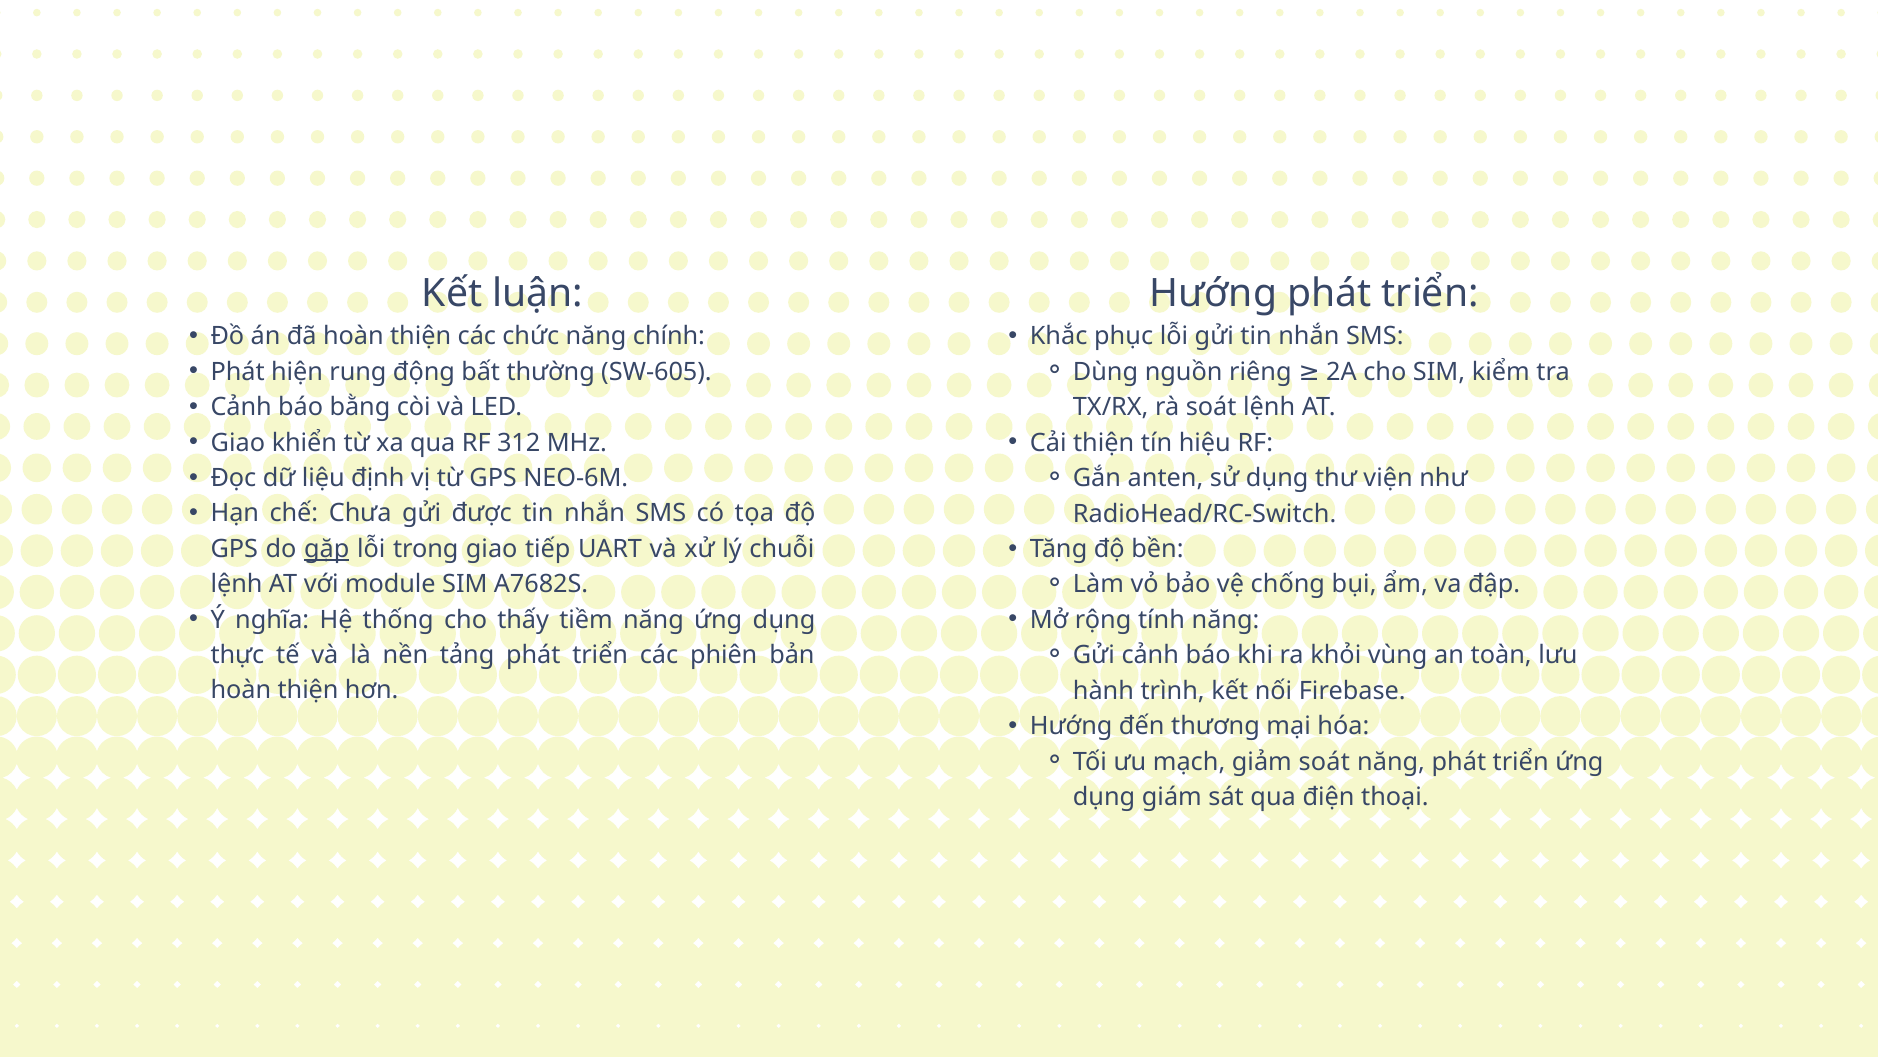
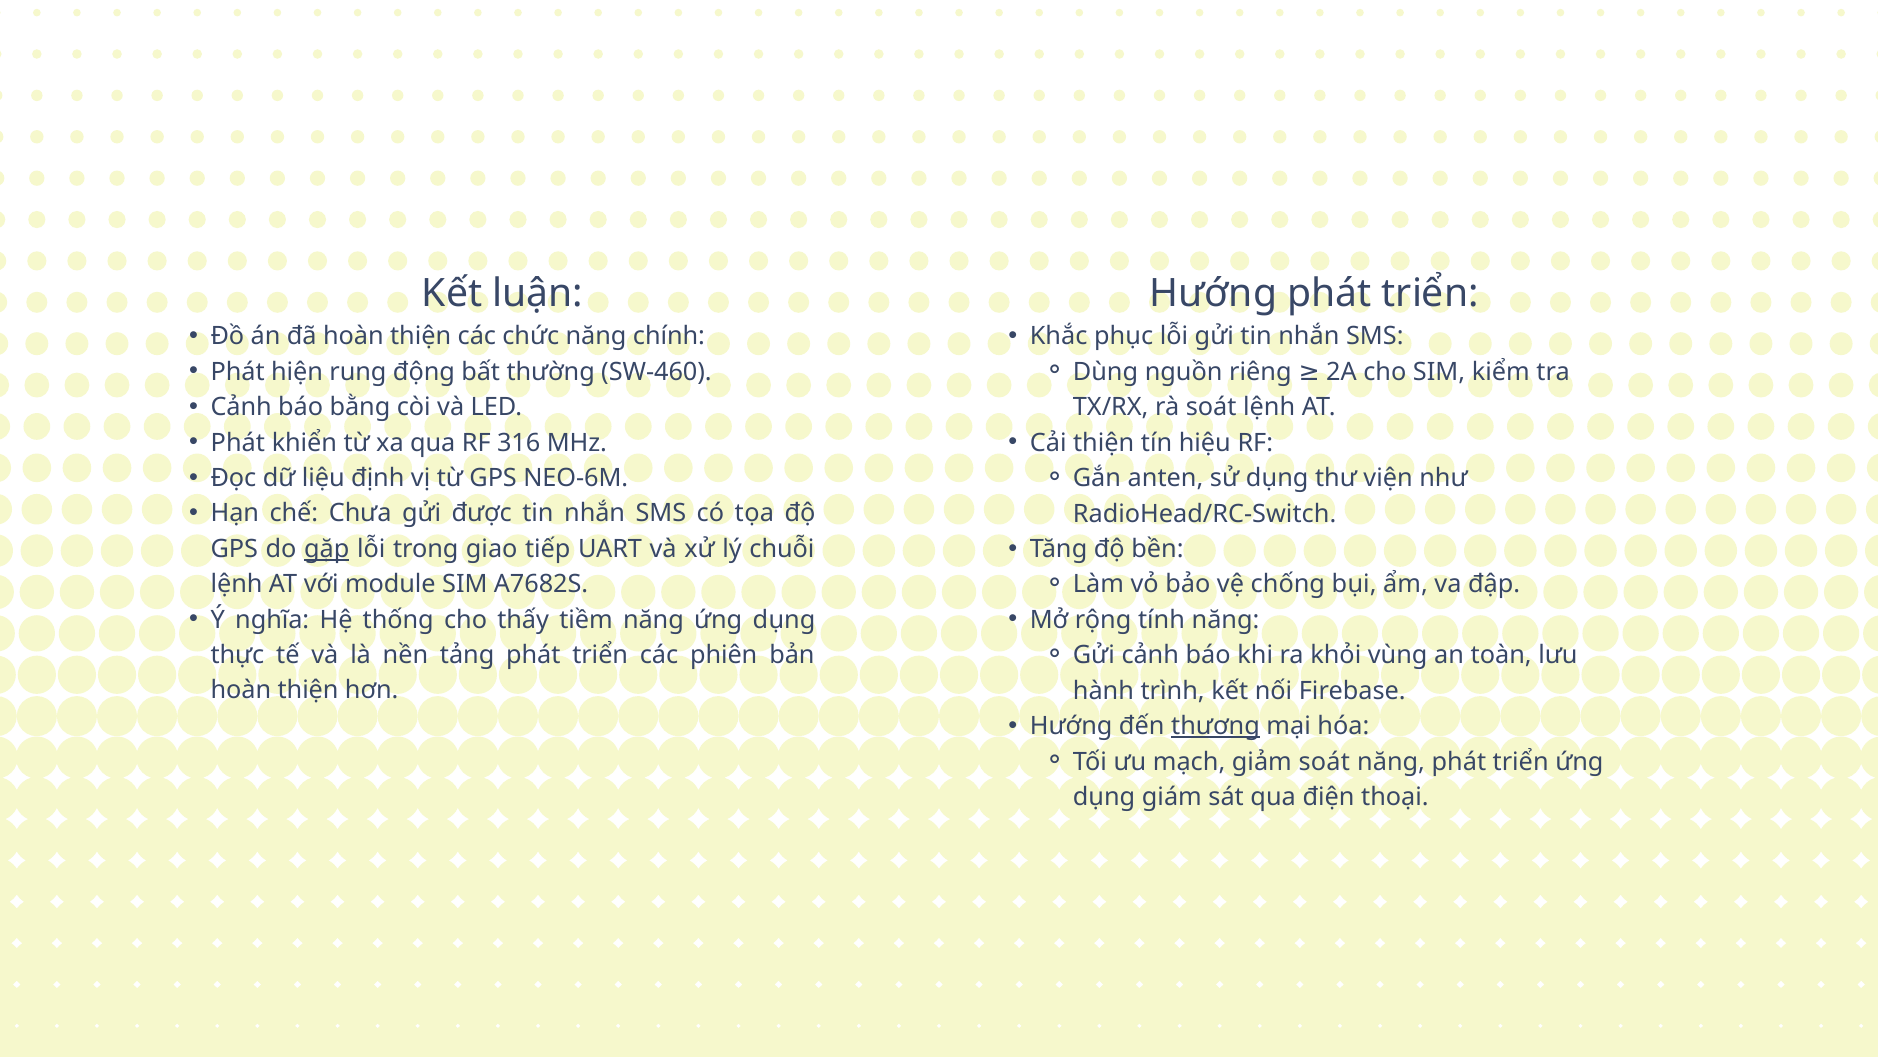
SW-605: SW-605 -> SW-460
Giao at (238, 442): Giao -> Phát
312: 312 -> 316
thương underline: none -> present
